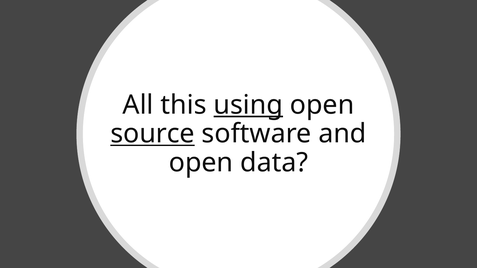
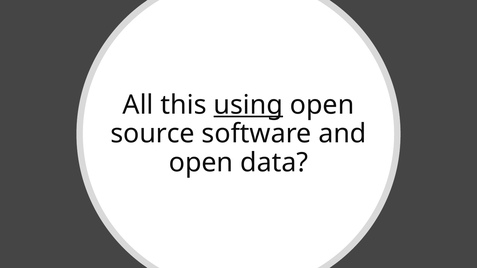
source underline: present -> none
